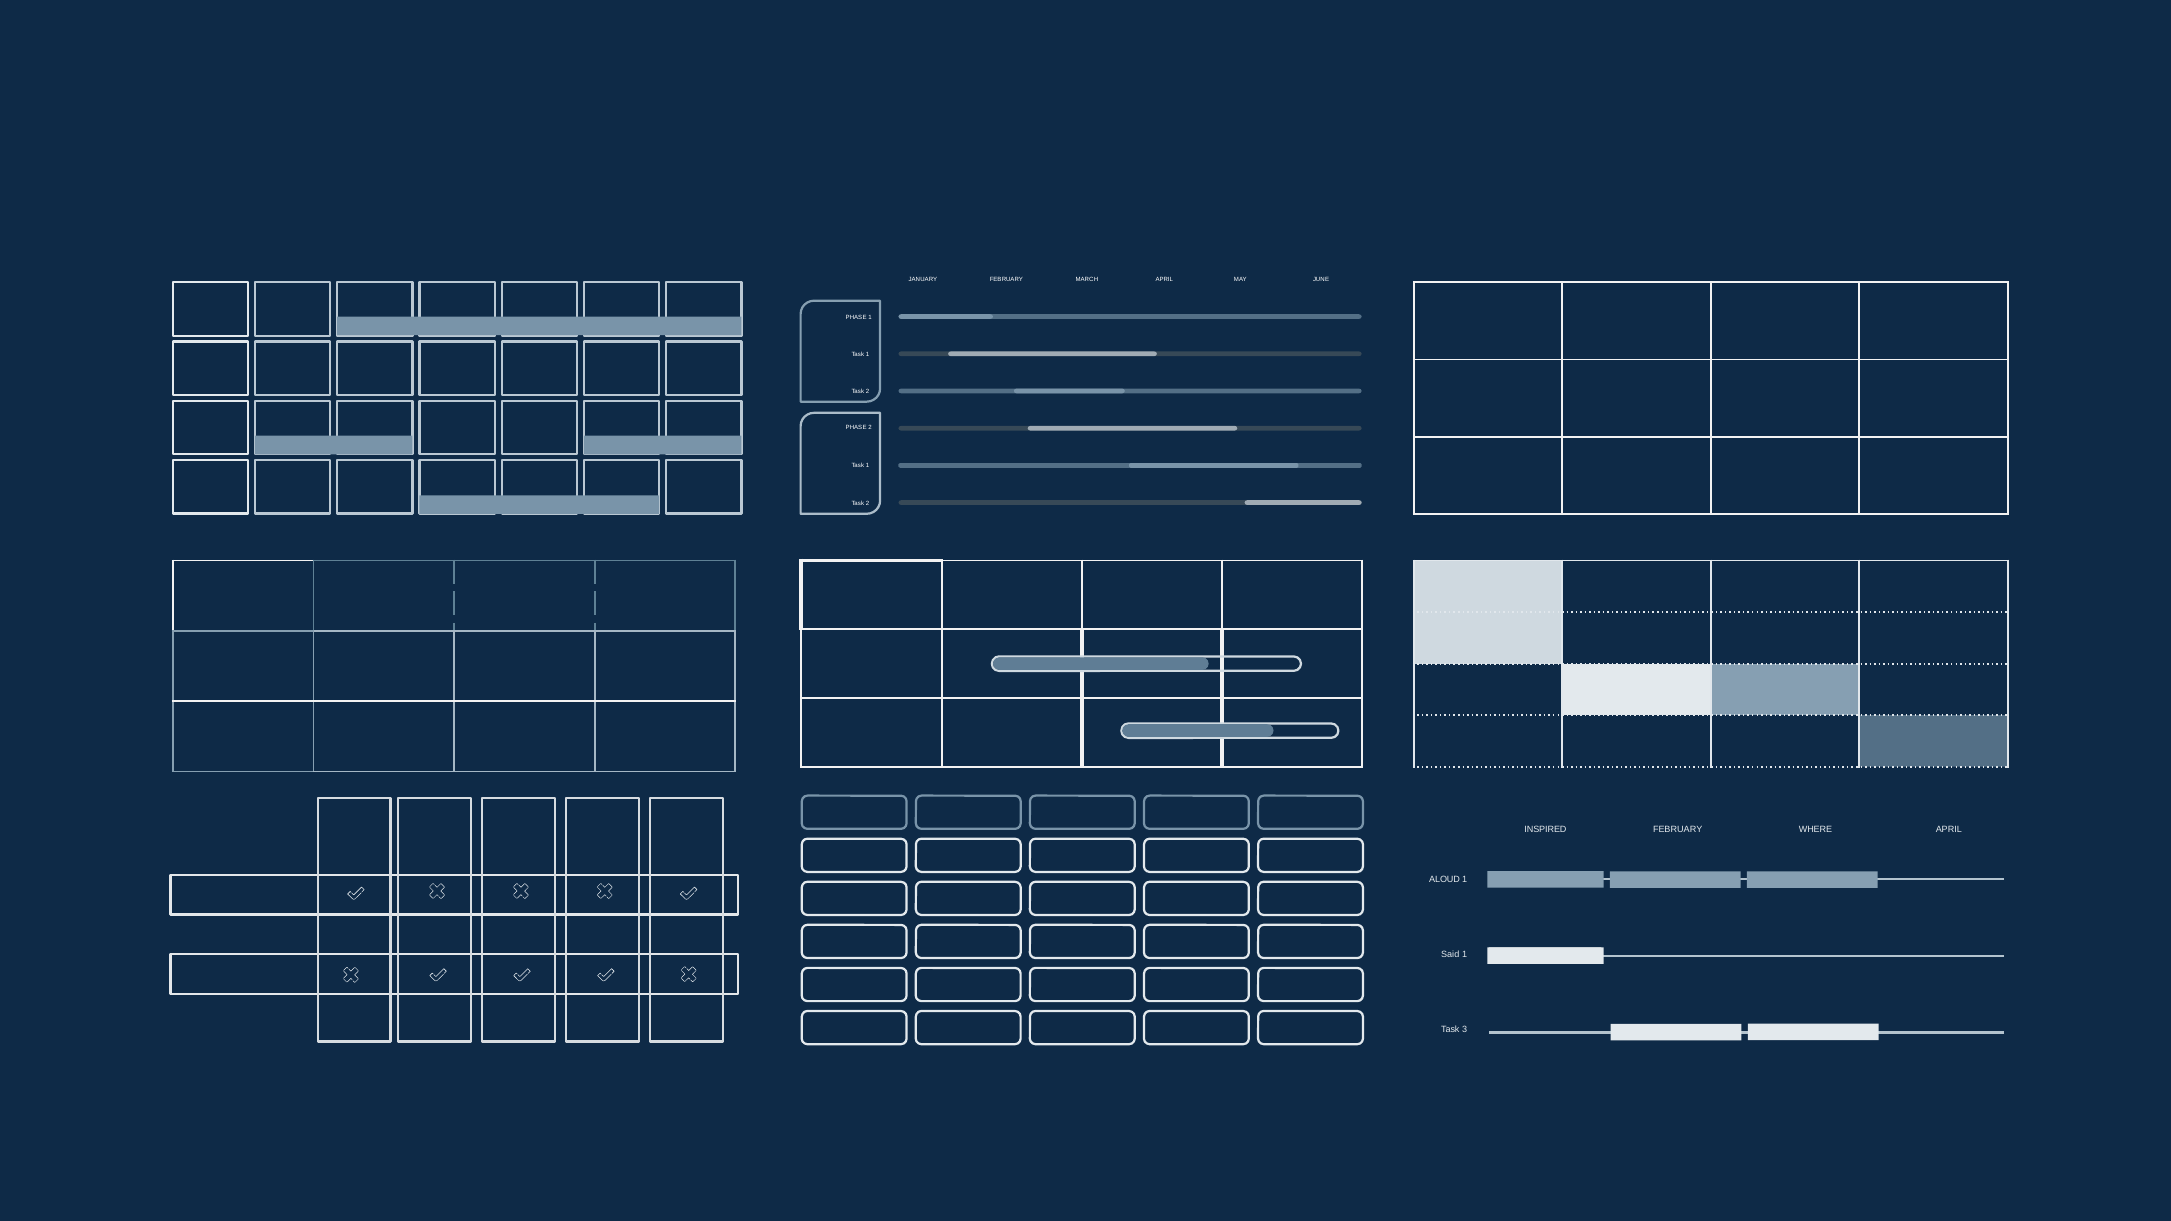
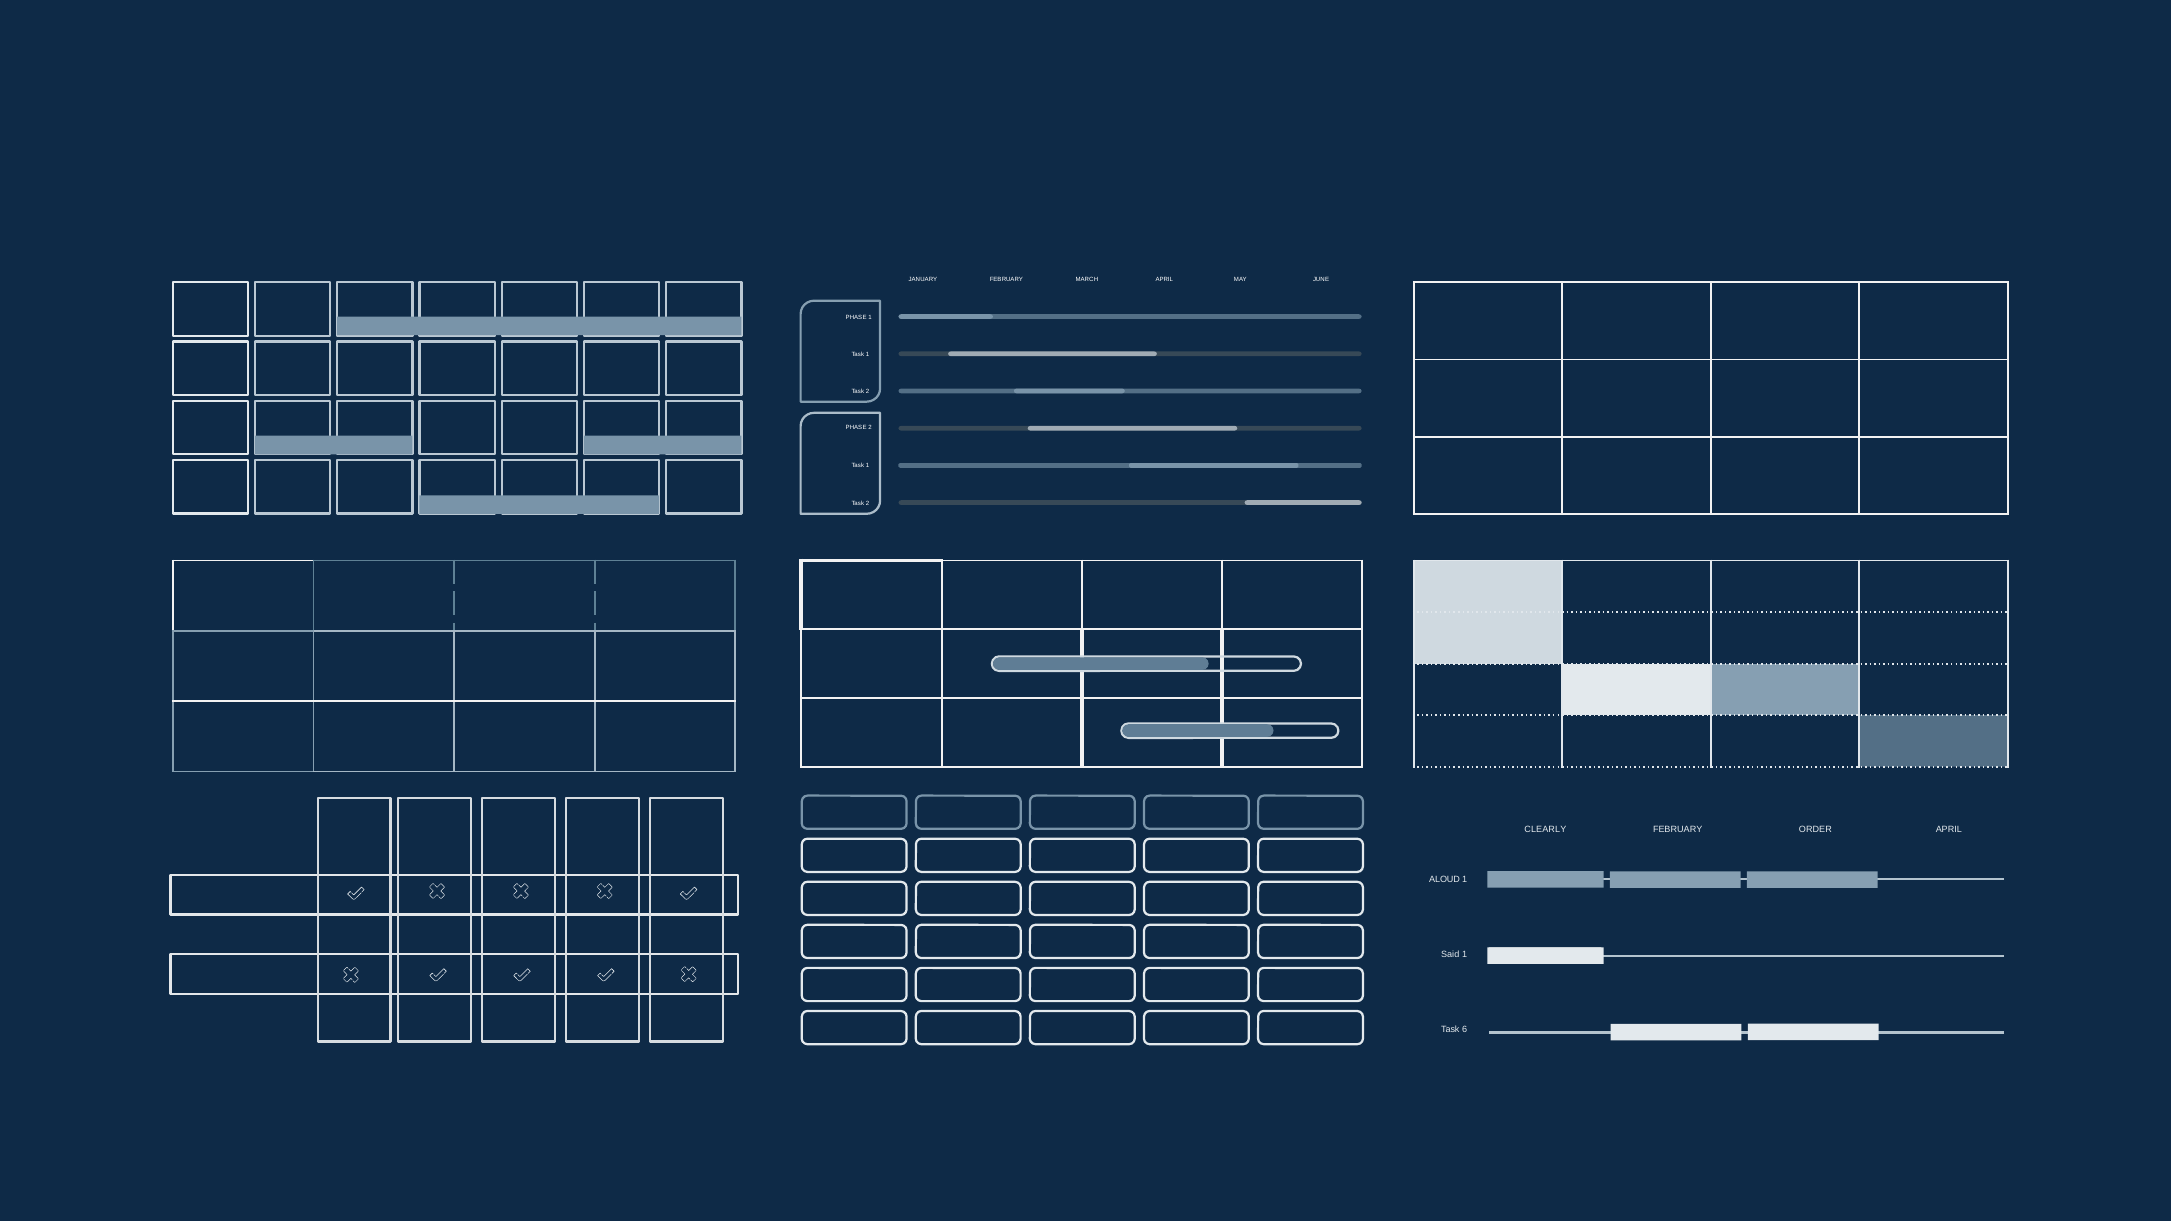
INSPIRED: INSPIRED -> CLEARLY
WHERE: WHERE -> ORDER
3: 3 -> 6
